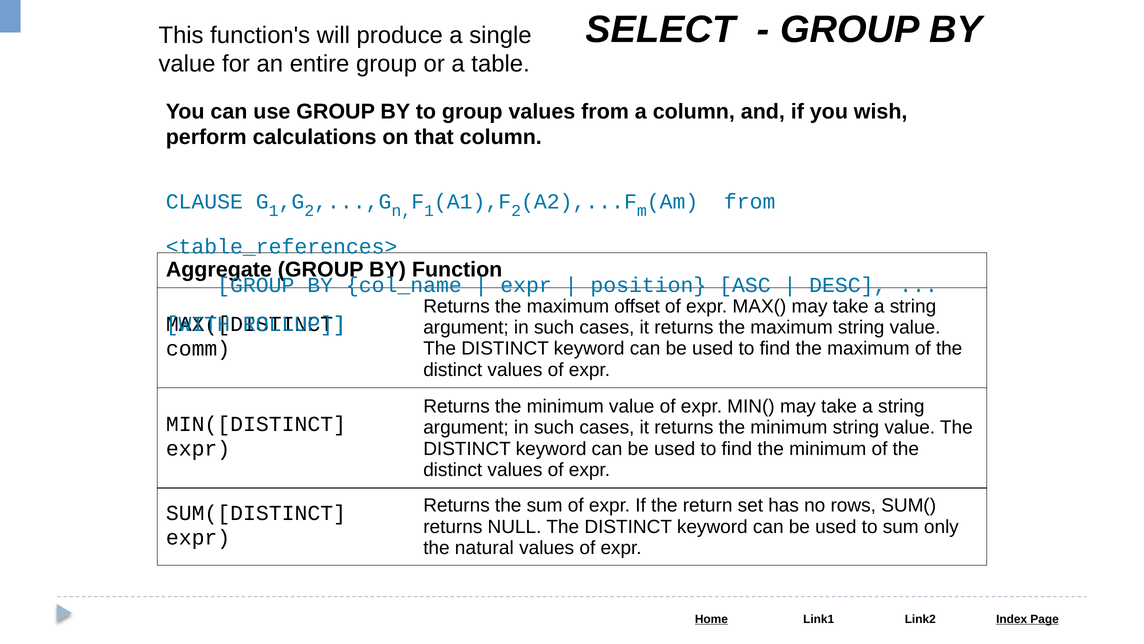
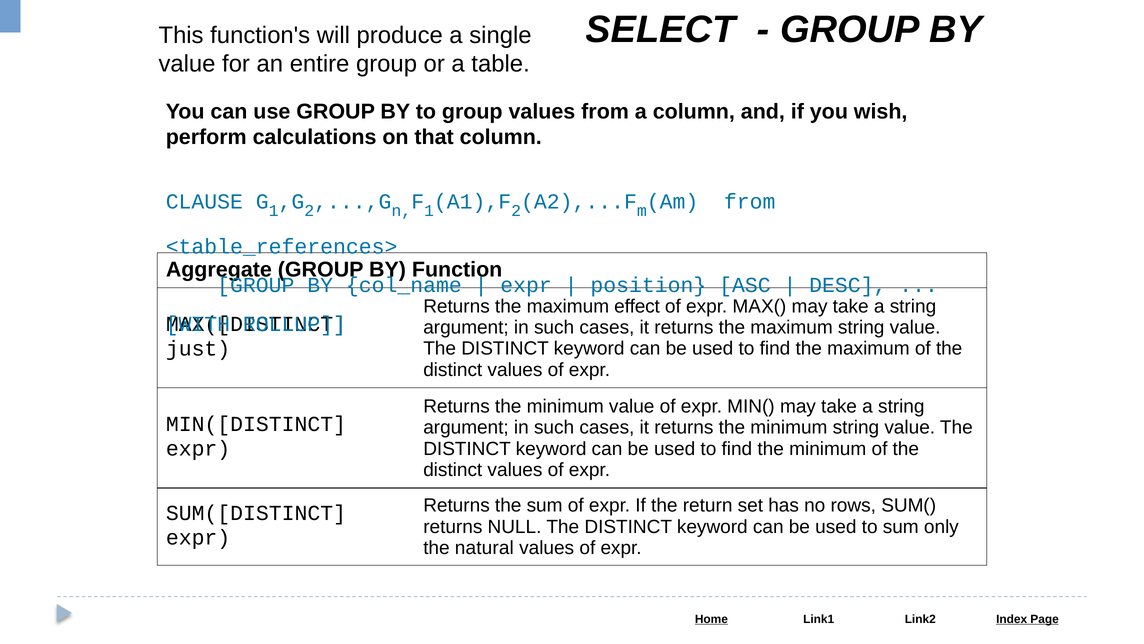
offset: offset -> effect
comm: comm -> just
